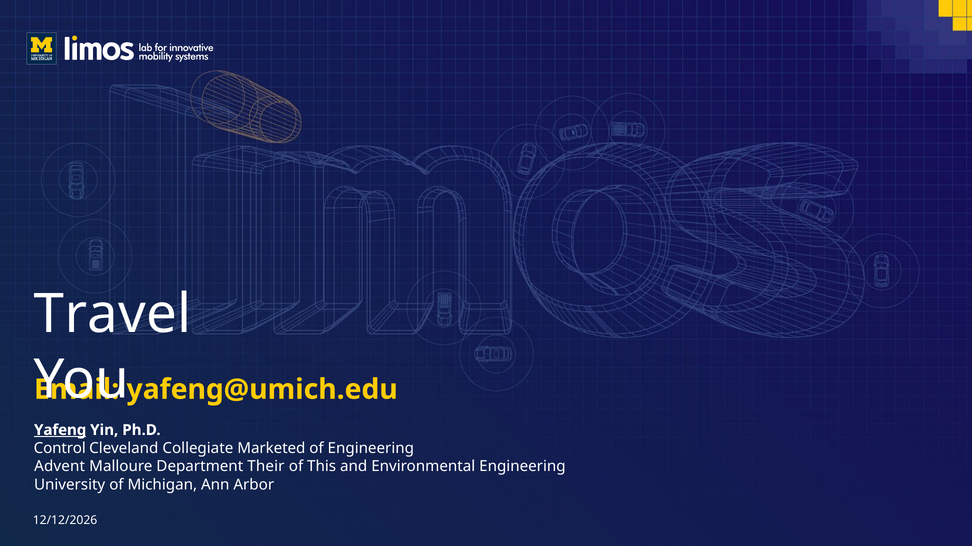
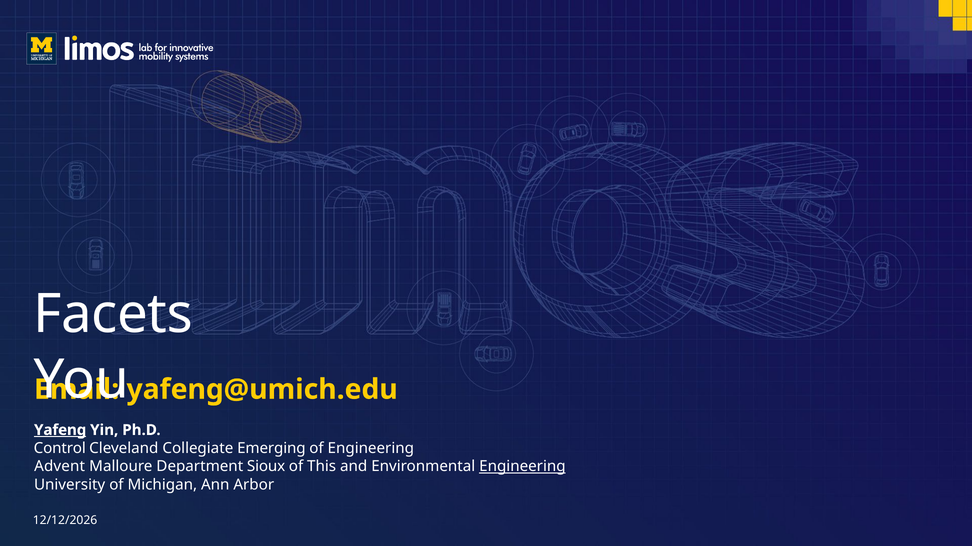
Travel: Travel -> Facets
Marketed: Marketed -> Emerging
Their: Their -> Sioux
Engineering at (522, 467) underline: none -> present
